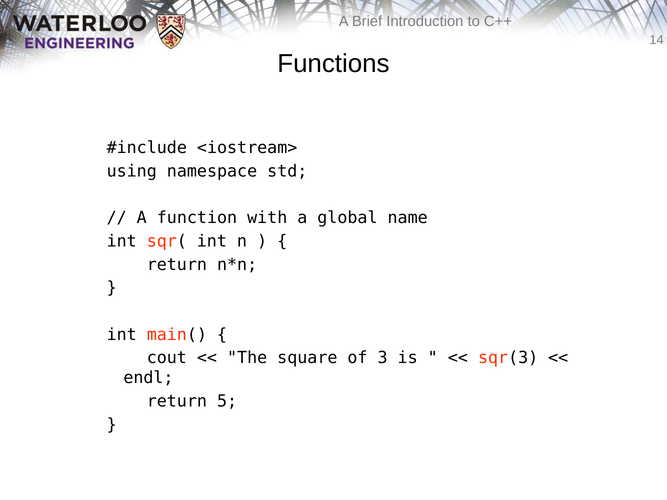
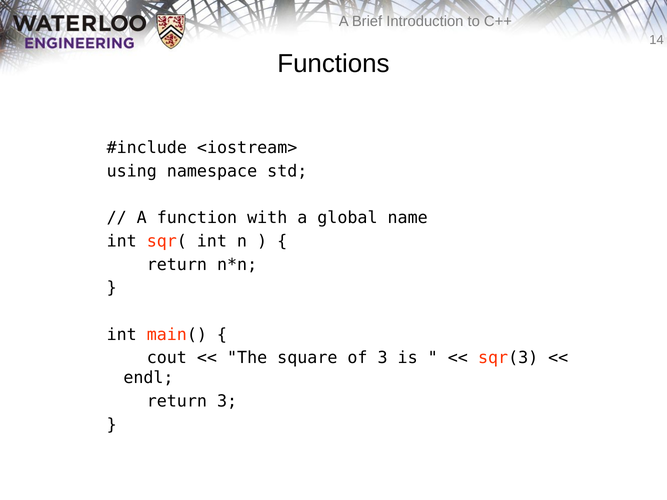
return 5: 5 -> 3
